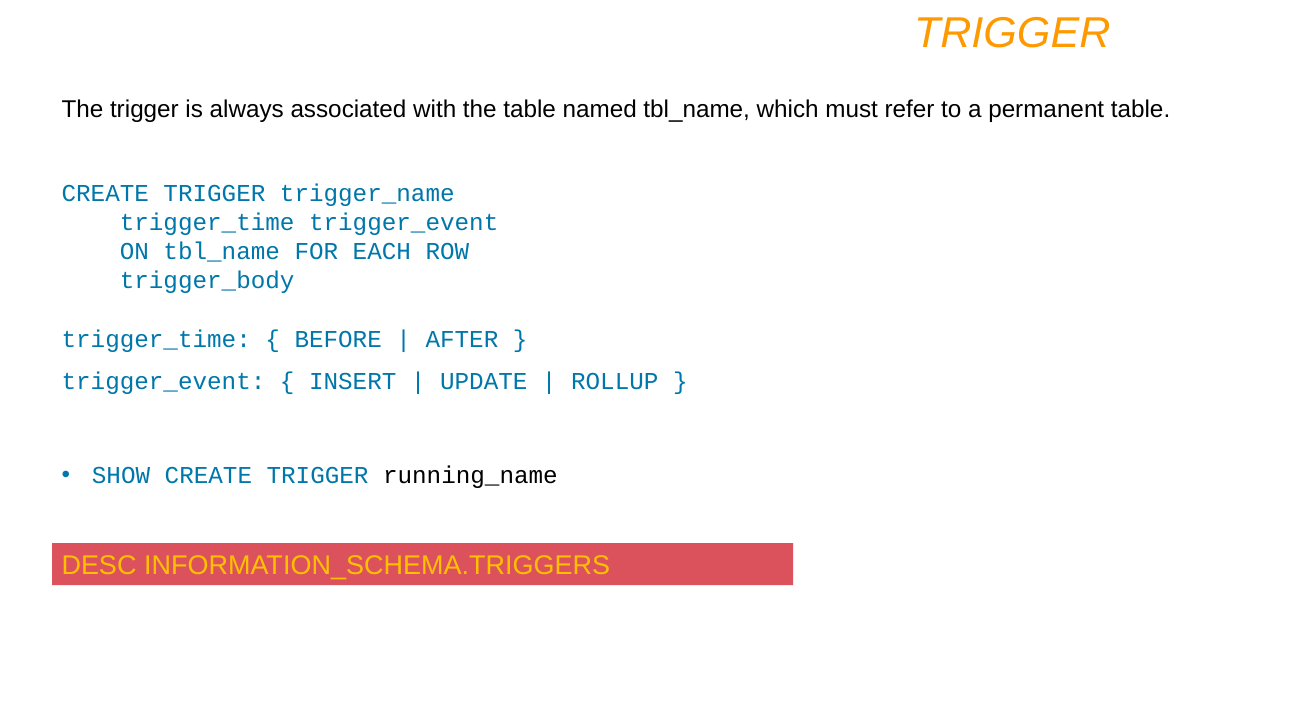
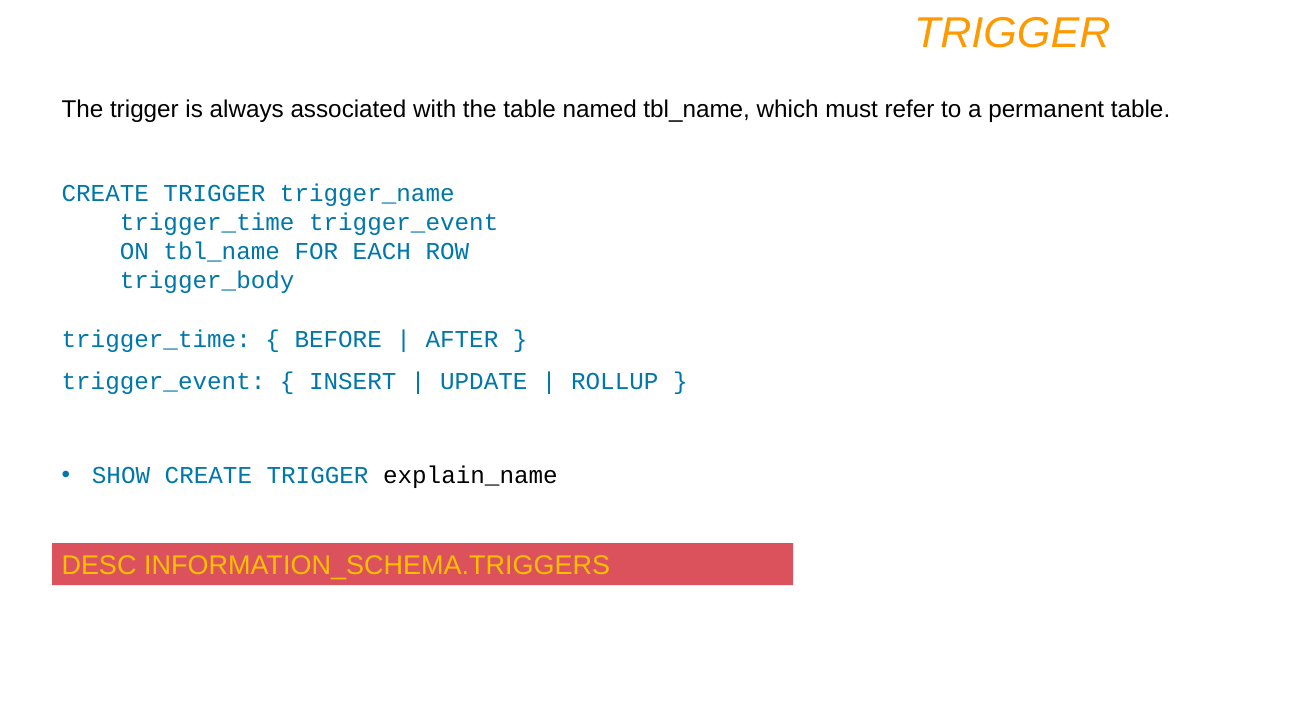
running_name: running_name -> explain_name
